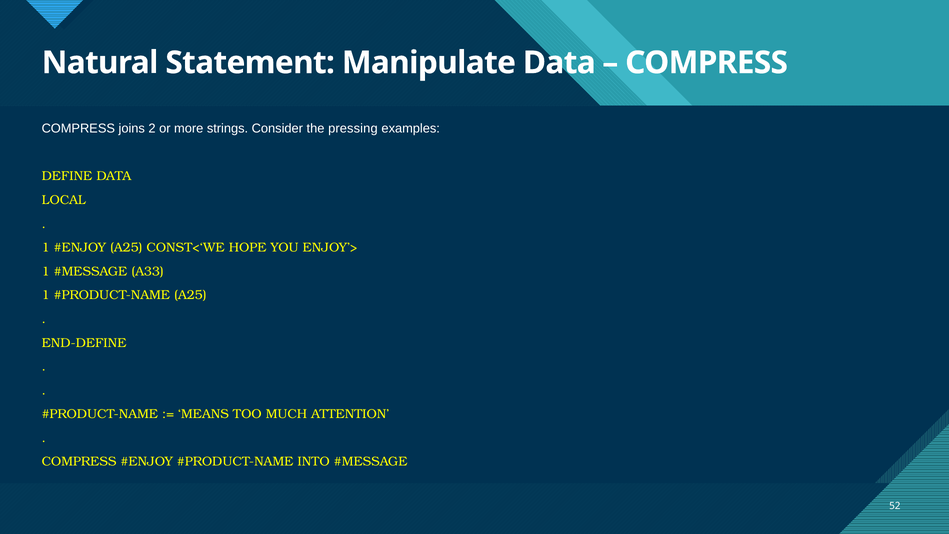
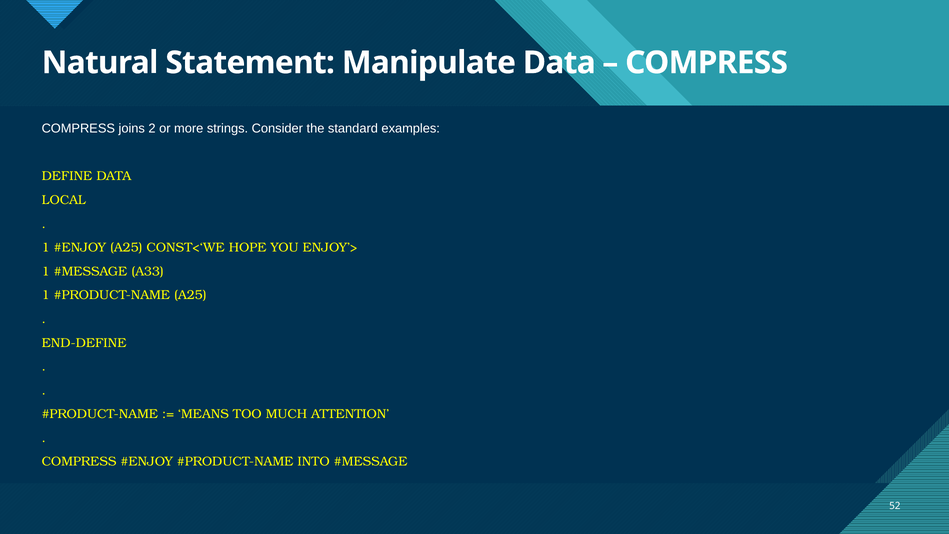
pressing: pressing -> standard
